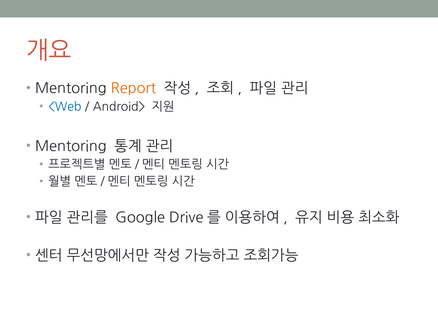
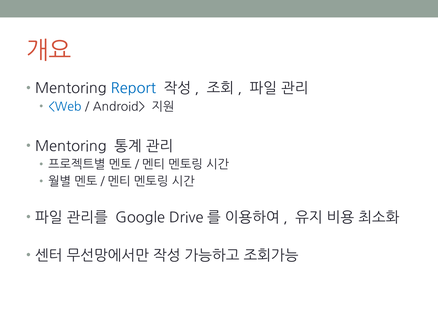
Report colour: orange -> blue
